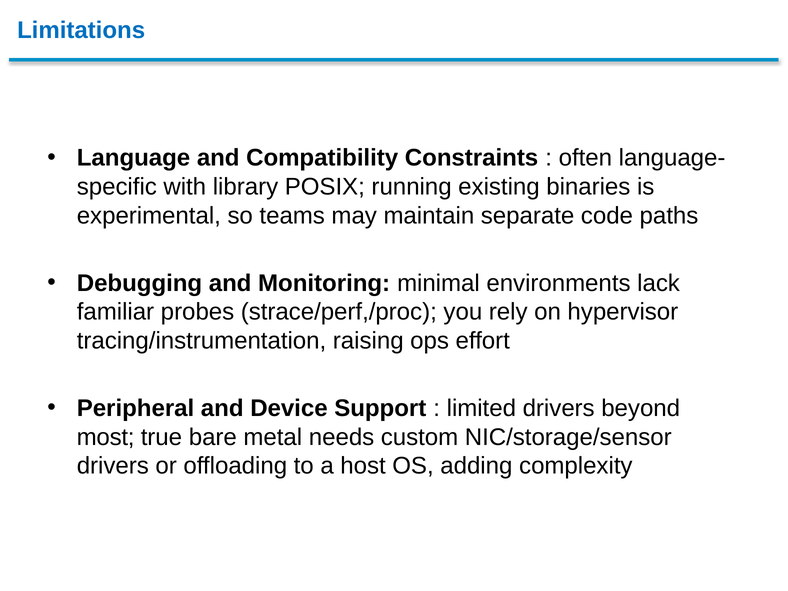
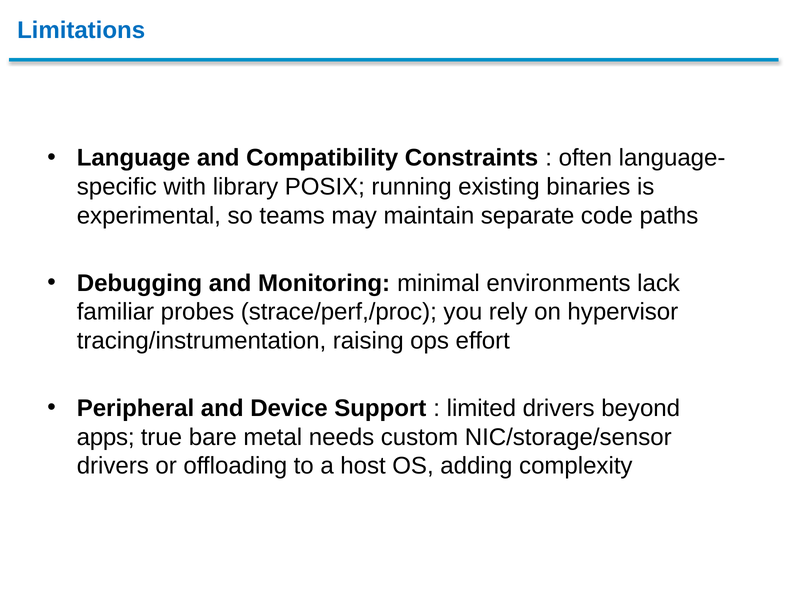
most: most -> apps
